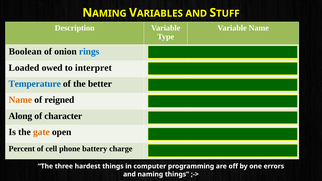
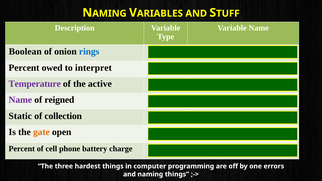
Loaded at (24, 68): Loaded -> Percent
Temperature colour: blue -> purple
better: better -> active
Name at (20, 100) colour: orange -> purple
Along: Along -> Static
character: character -> collection
